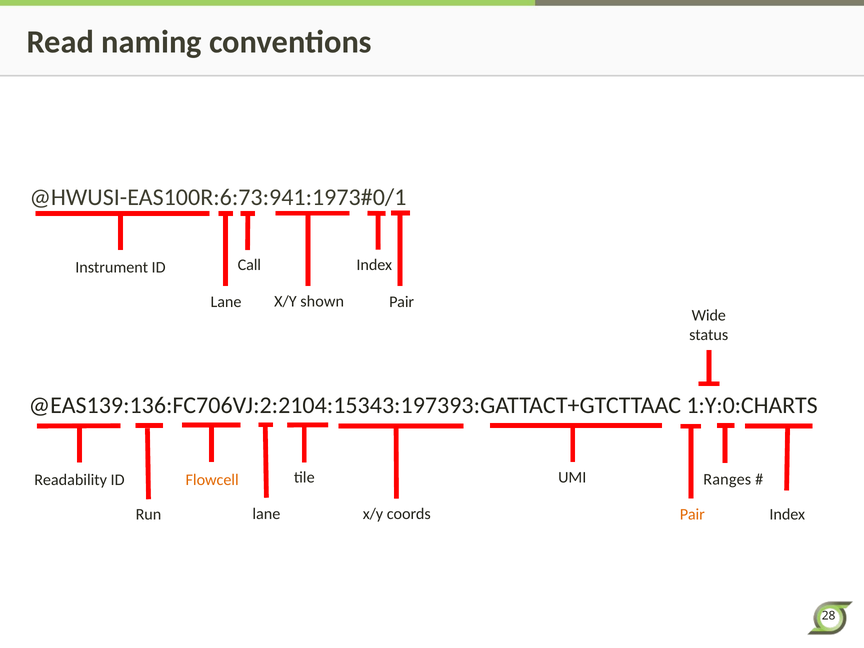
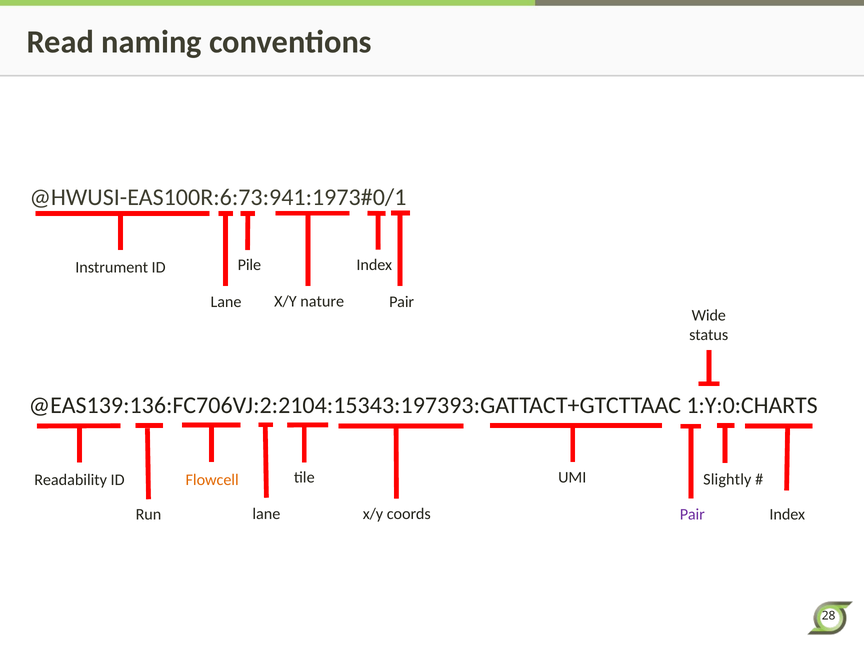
Call: Call -> Pile
shown: shown -> nature
Ranges: Ranges -> Slightly
Pair at (692, 514) colour: orange -> purple
